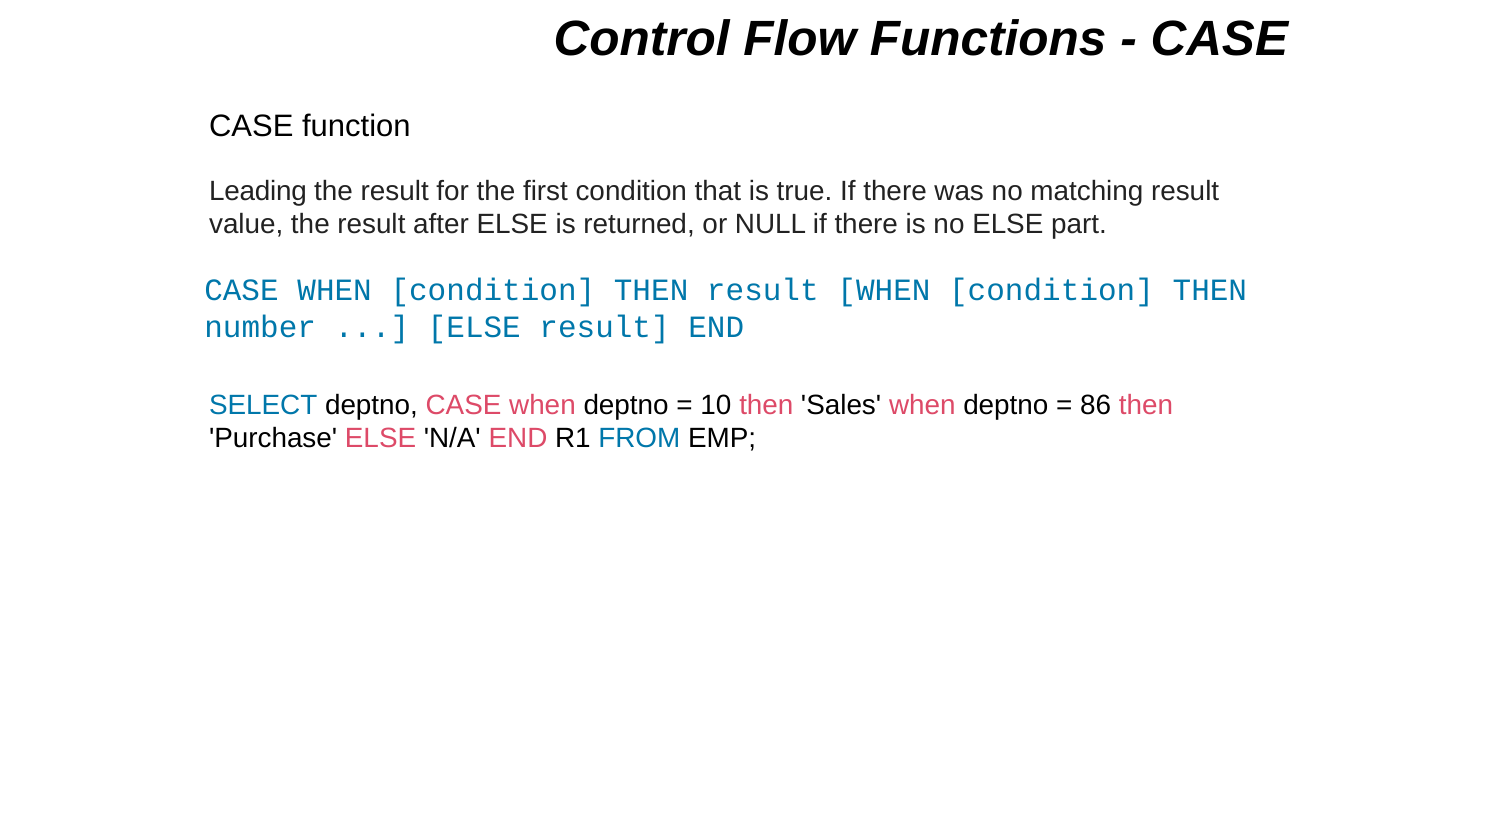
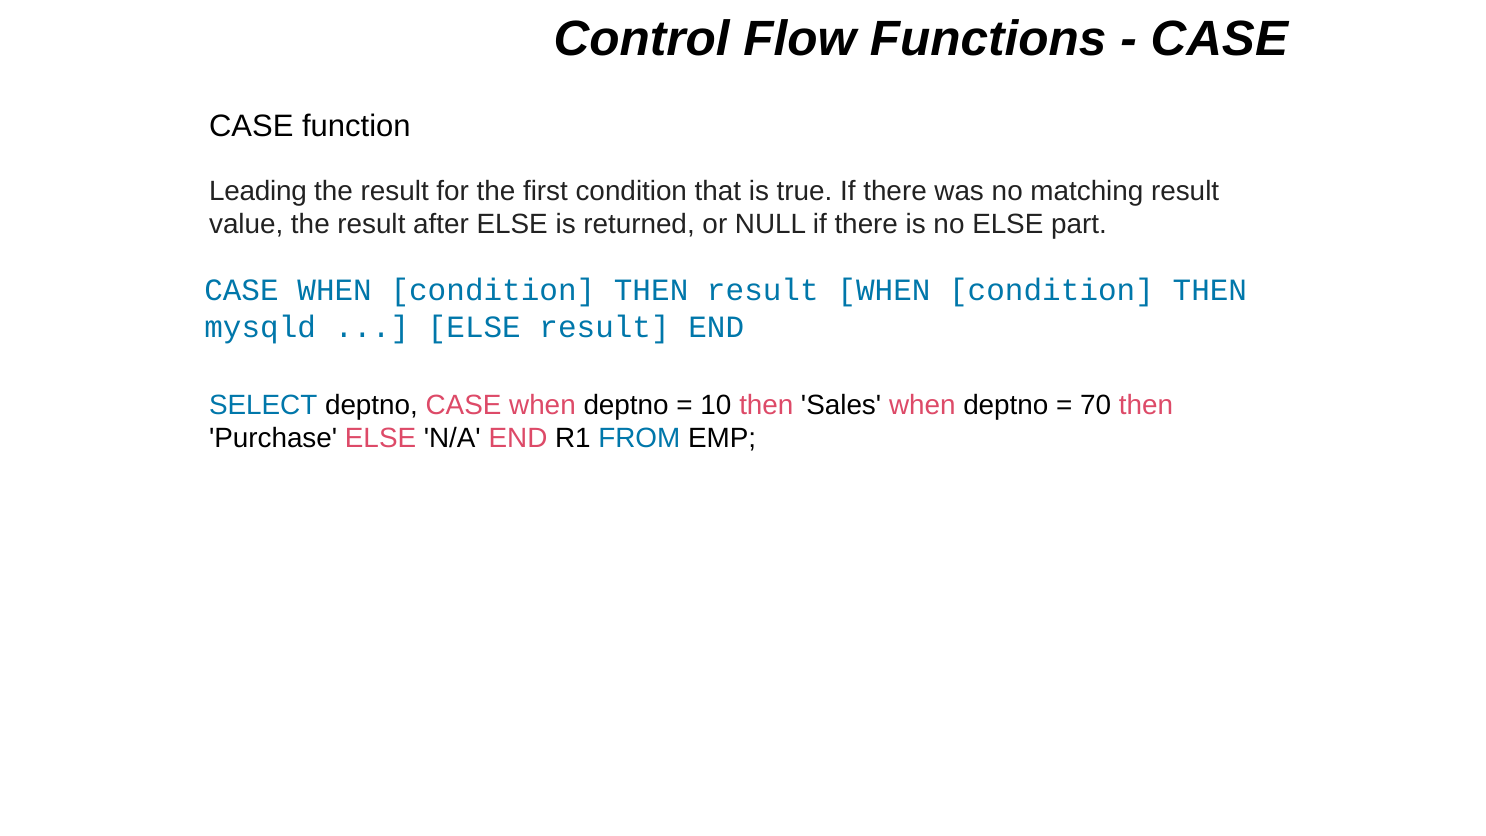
number: number -> mysqld
86: 86 -> 70
